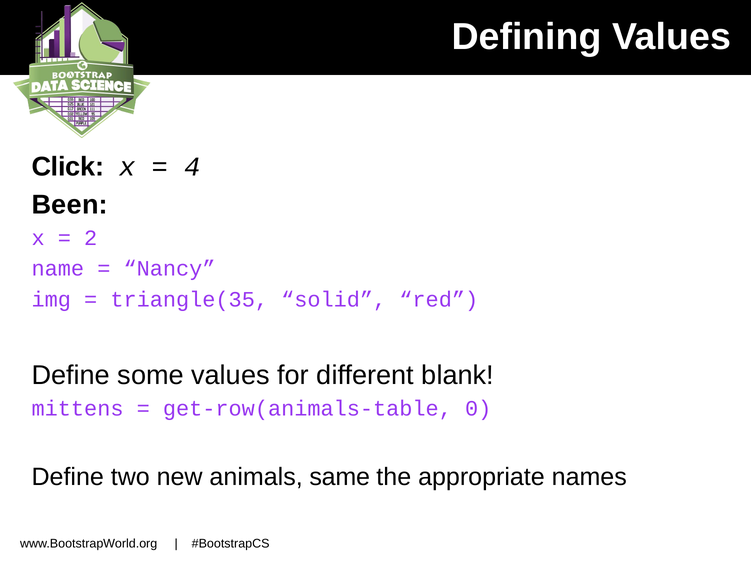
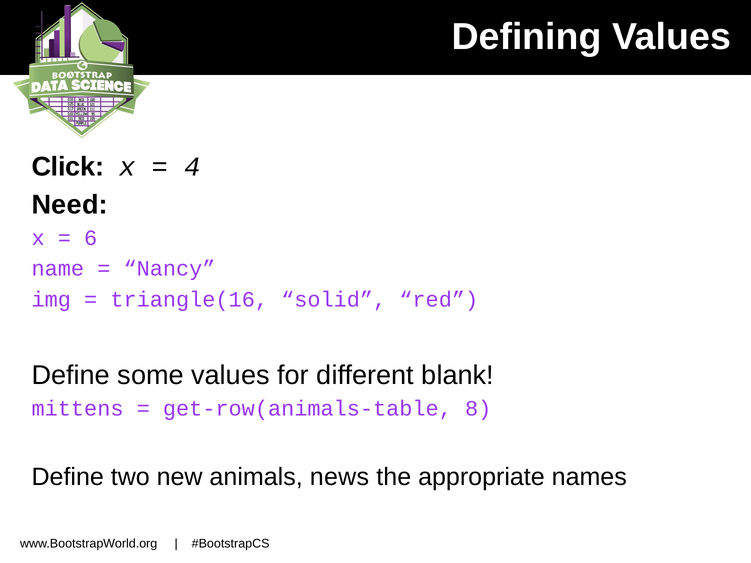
Been: Been -> Need
2: 2 -> 6
triangle(35: triangle(35 -> triangle(16
0: 0 -> 8
same: same -> news
